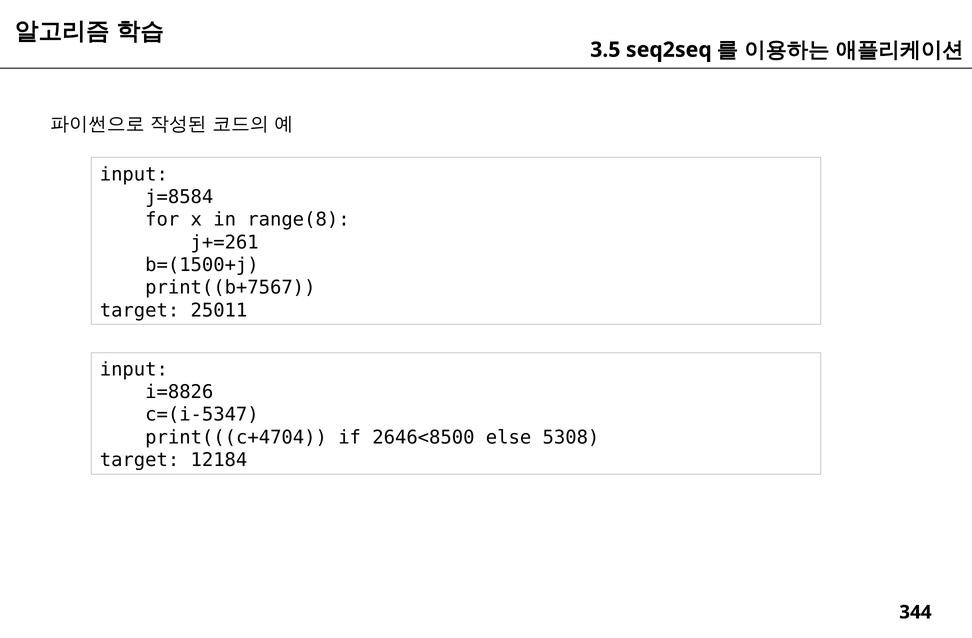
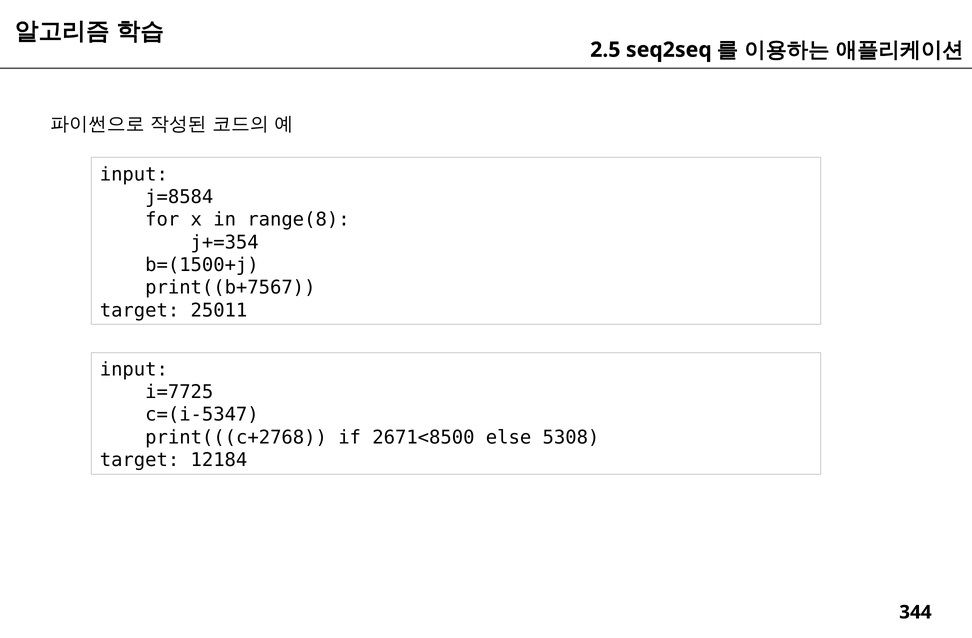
3.5: 3.5 -> 2.5
j+=261: j+=261 -> j+=354
i=8826: i=8826 -> i=7725
print(((c+4704: print(((c+4704 -> print(((c+2768
2646<8500: 2646<8500 -> 2671<8500
